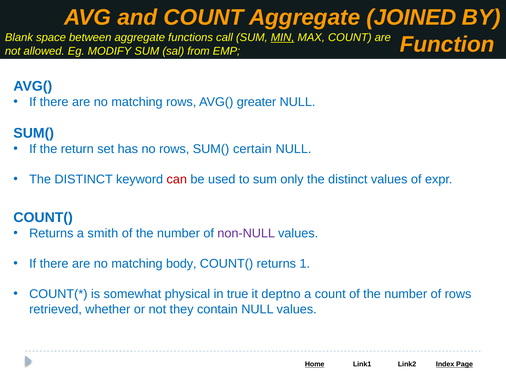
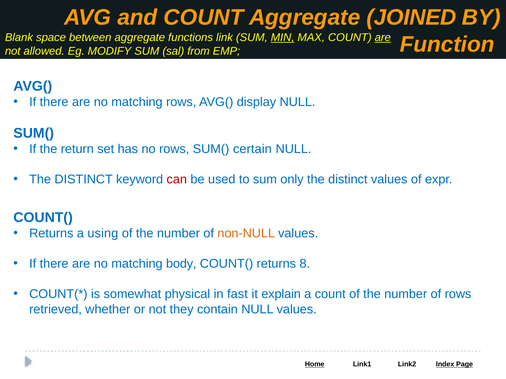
call: call -> link
are at (383, 38) underline: none -> present
greater: greater -> display
smith: smith -> using
non-NULL colour: purple -> orange
1: 1 -> 8
true: true -> fast
deptno: deptno -> explain
